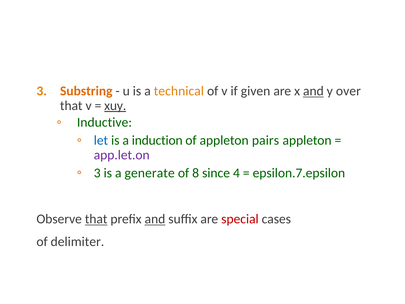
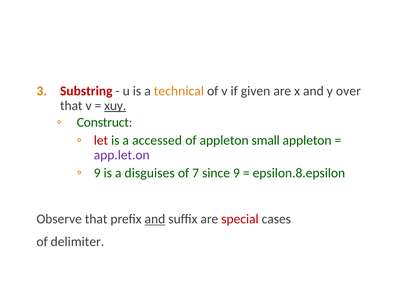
Substring colour: orange -> red
and at (313, 91) underline: present -> none
Inductive: Inductive -> Construct
let colour: blue -> red
induction: induction -> accessed
pairs: pairs -> small
3 at (97, 173): 3 -> 9
generate: generate -> disguises
8: 8 -> 7
since 4: 4 -> 9
epsilon.7.epsilon: epsilon.7.epsilon -> epsilon.8.epsilon
that at (96, 219) underline: present -> none
